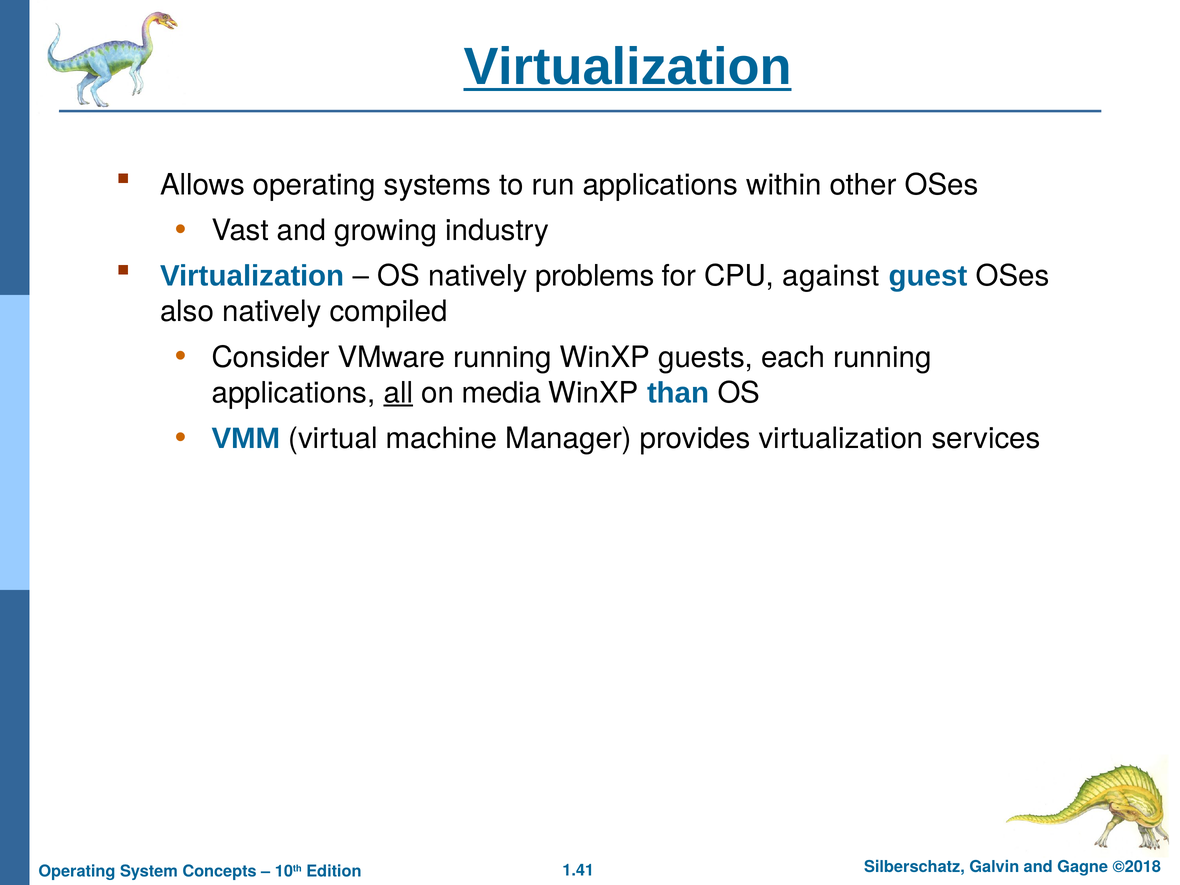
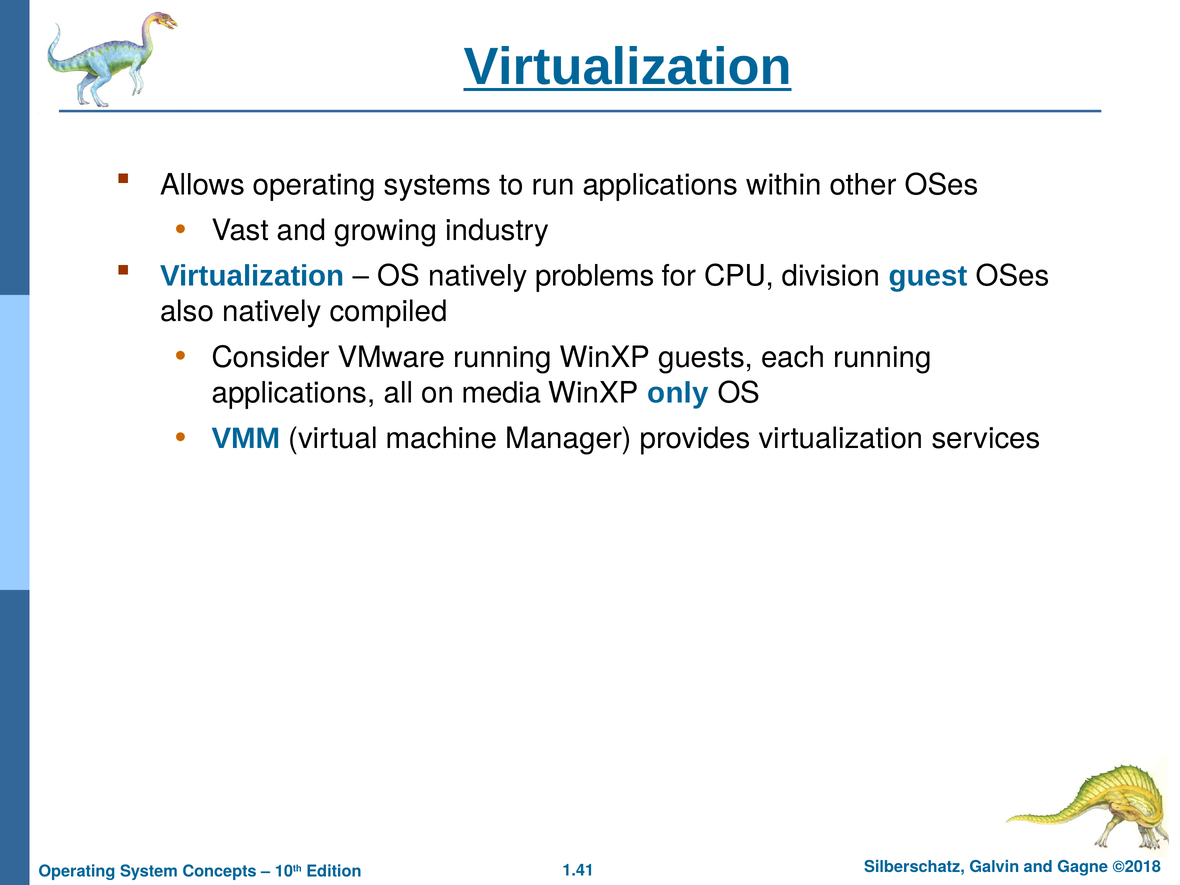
against: against -> division
all underline: present -> none
than: than -> only
